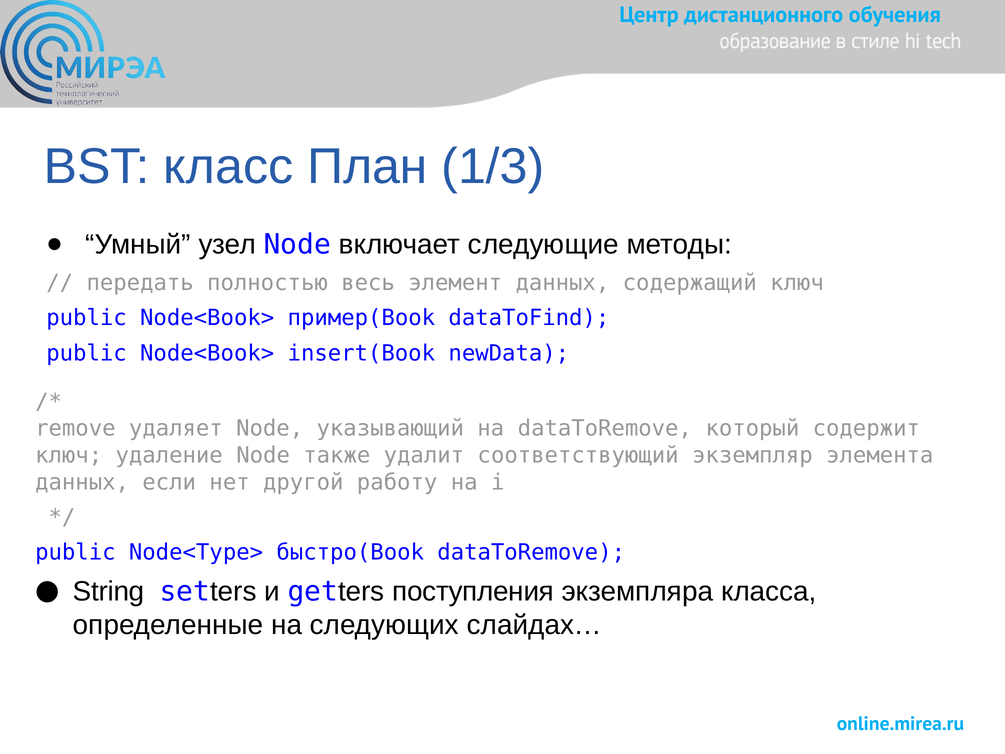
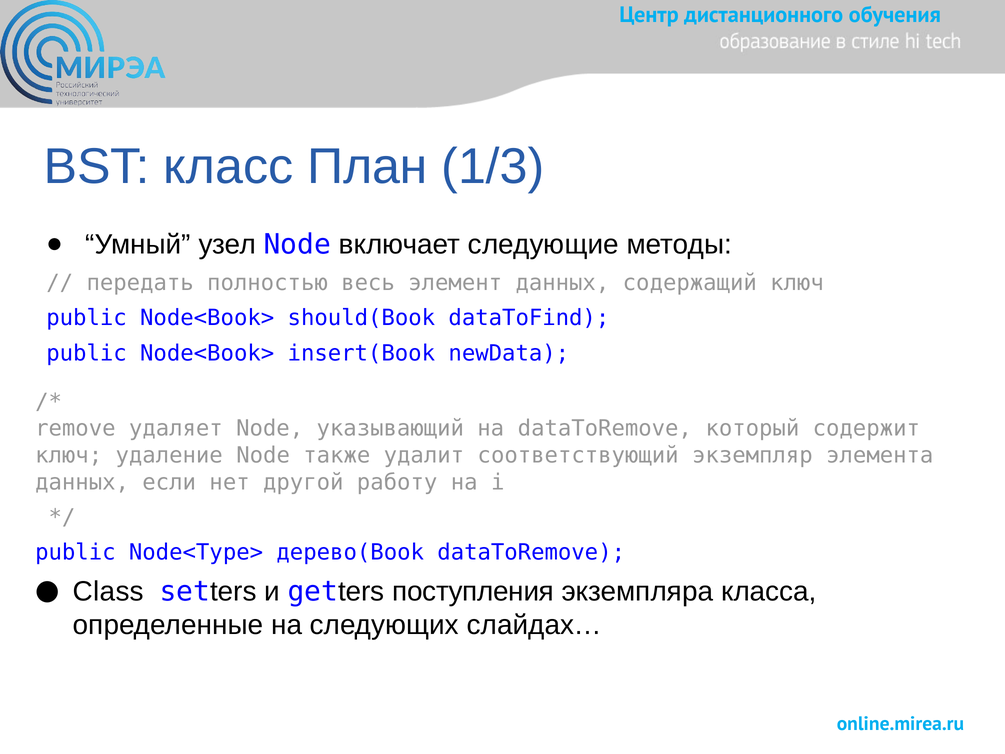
пример(Book: пример(Book -> should(Book
быстро(Book: быстро(Book -> дерево(Book
String: String -> Class
